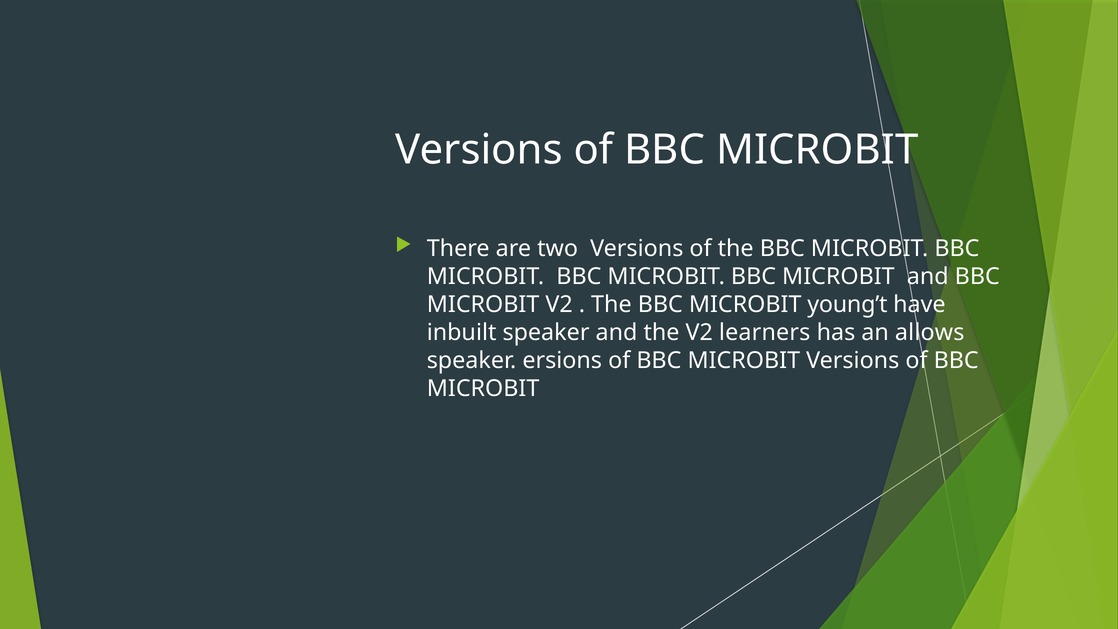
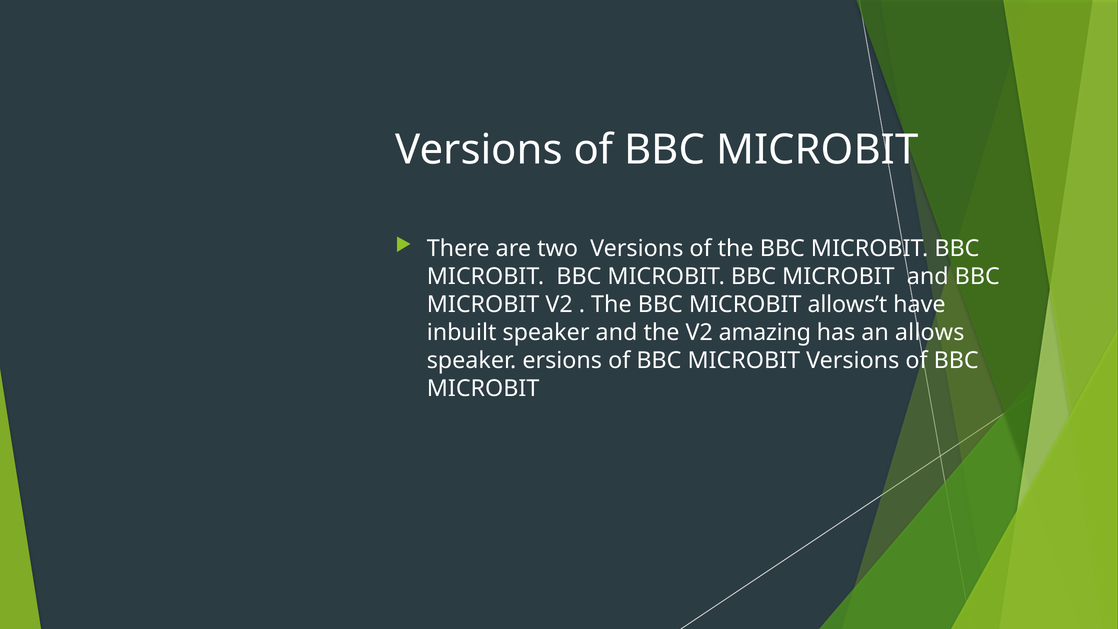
young’t: young’t -> allows’t
learners: learners -> amazing
